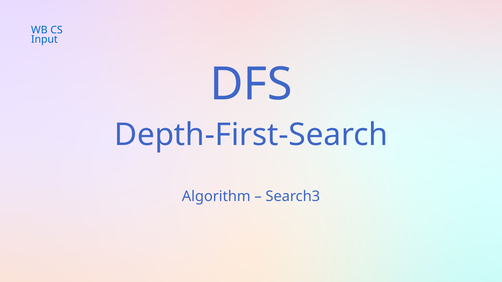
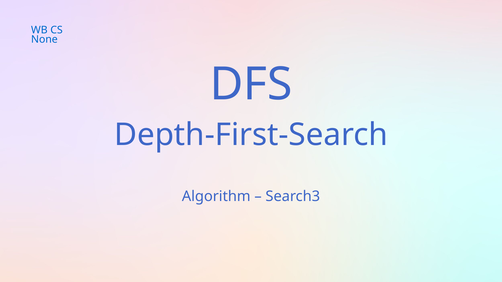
Input: Input -> None
